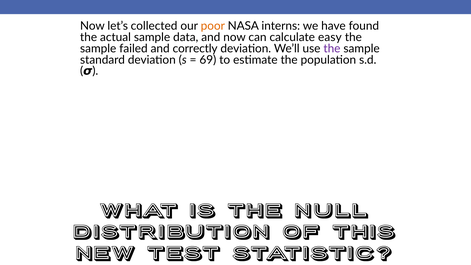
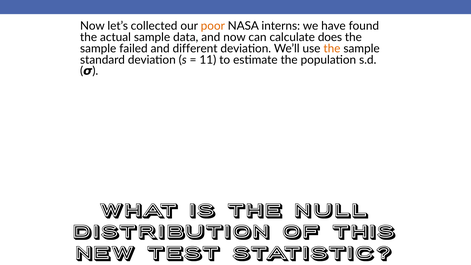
easy: easy -> does
correctly: correctly -> different
the at (332, 48) colour: purple -> orange
69: 69 -> 11
